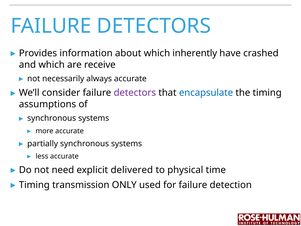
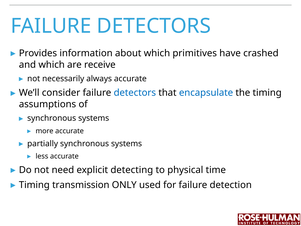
inherently: inherently -> primitives
detectors at (135, 93) colour: purple -> blue
delivered: delivered -> detecting
